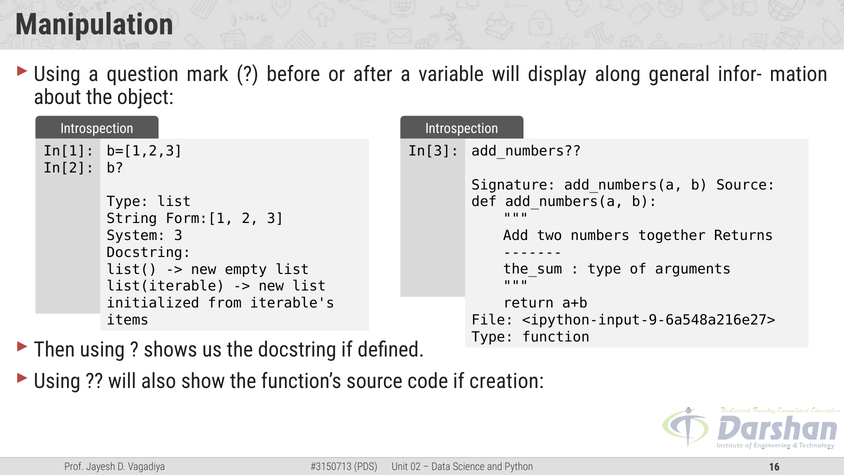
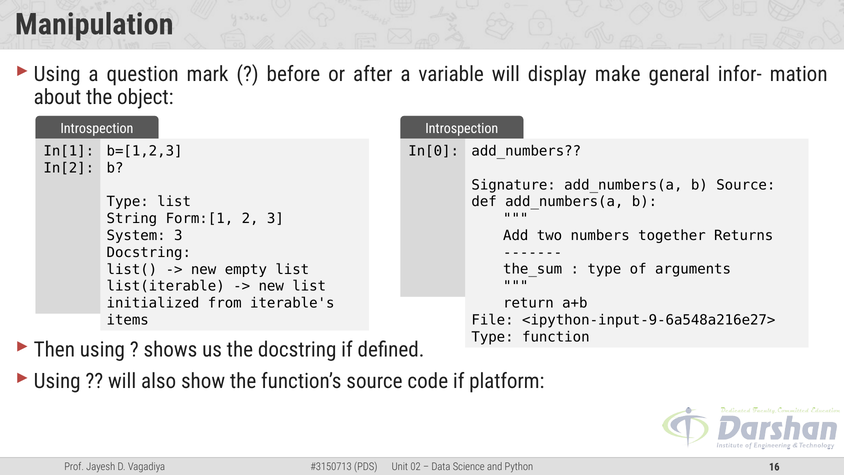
along: along -> make
In[3: In[3 -> In[0
creation: creation -> platform
